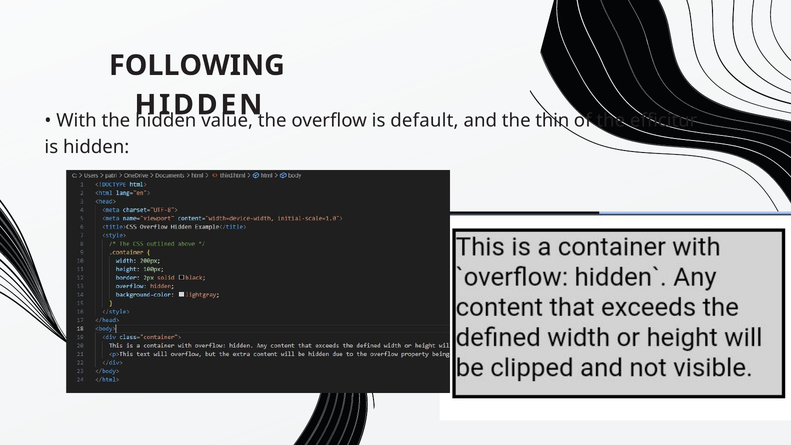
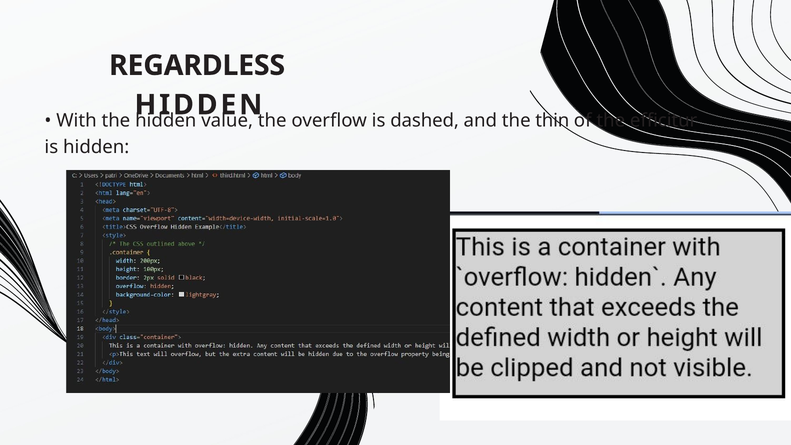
FOLLOWING: FOLLOWING -> REGARDLESS
default: default -> dashed
